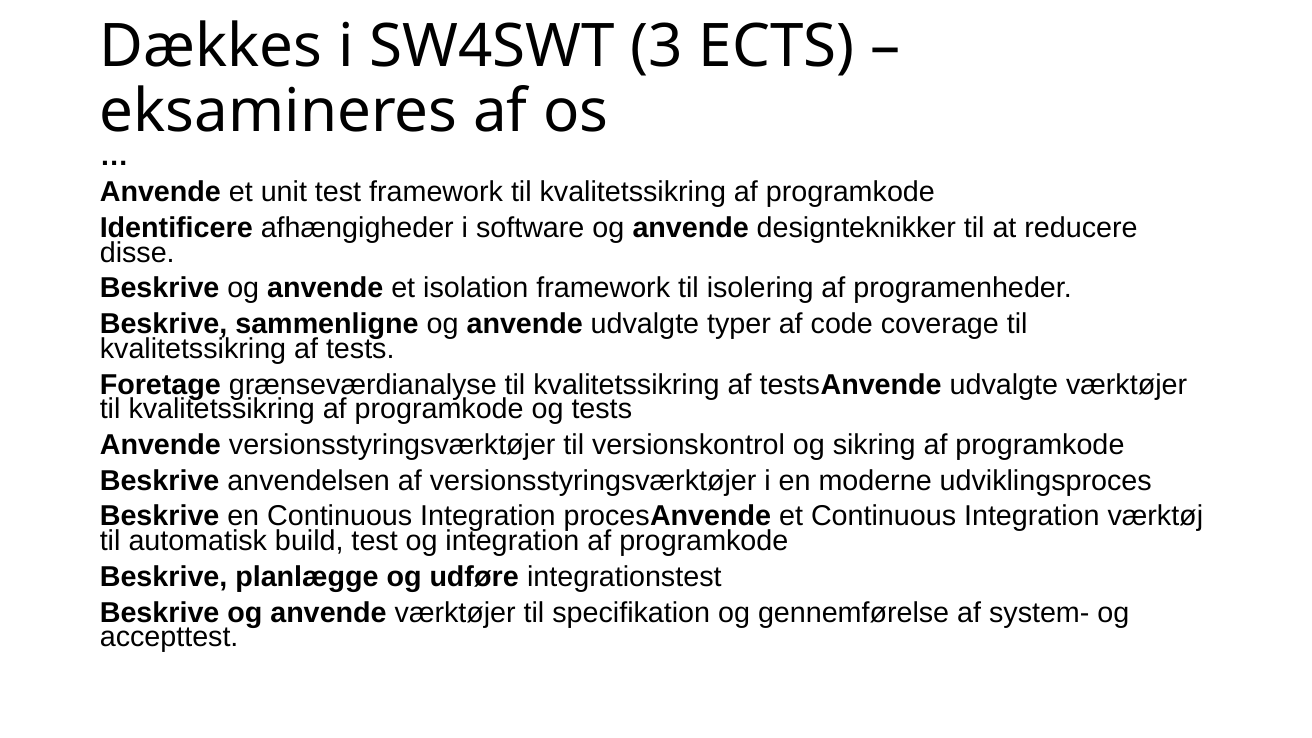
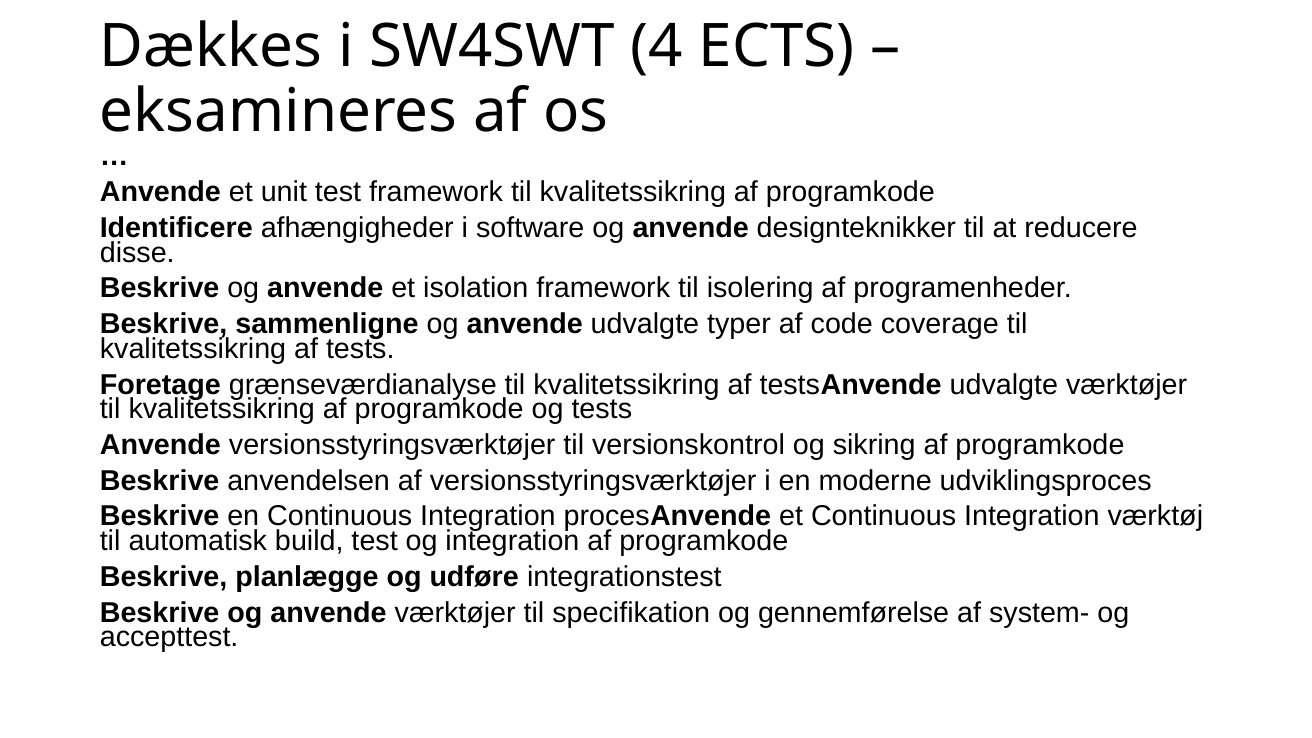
3: 3 -> 4
